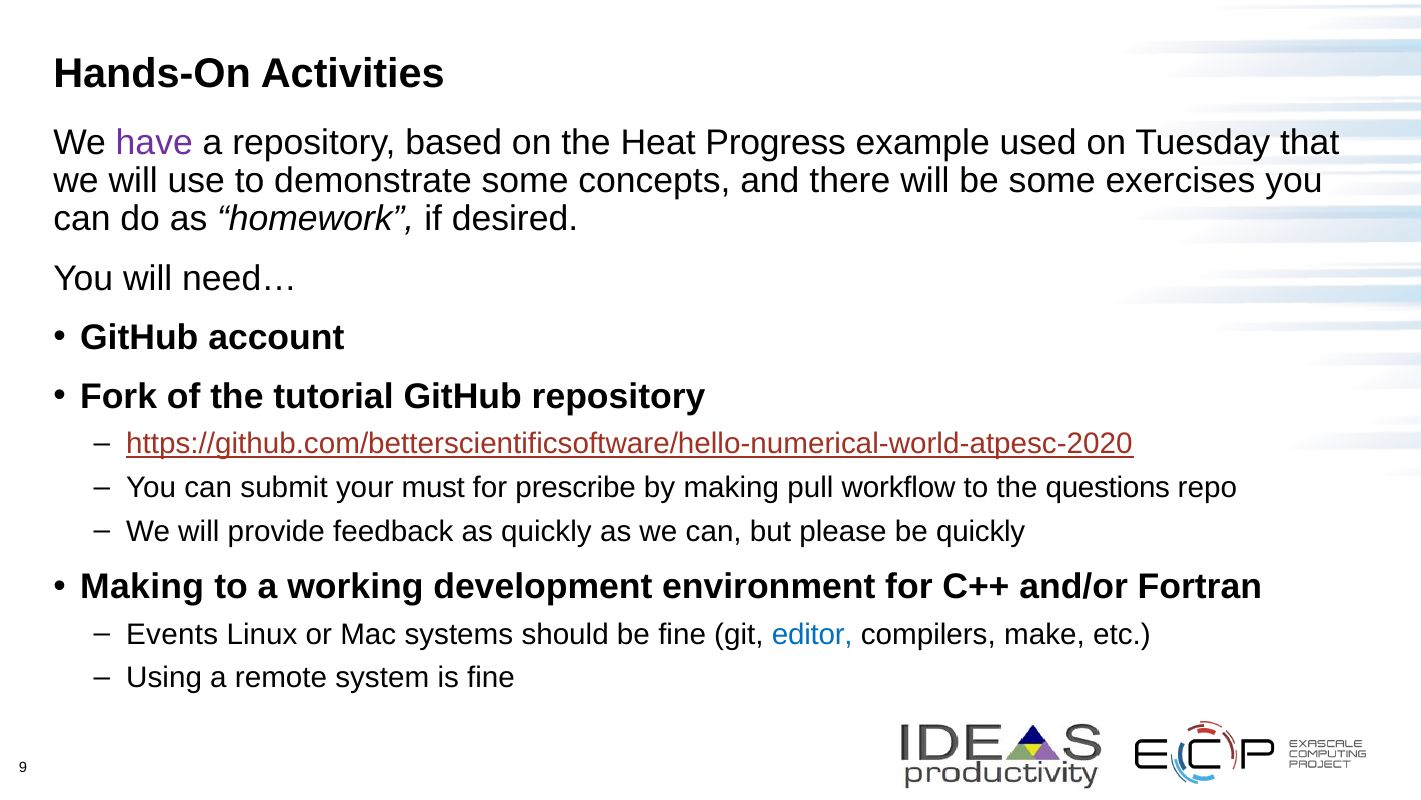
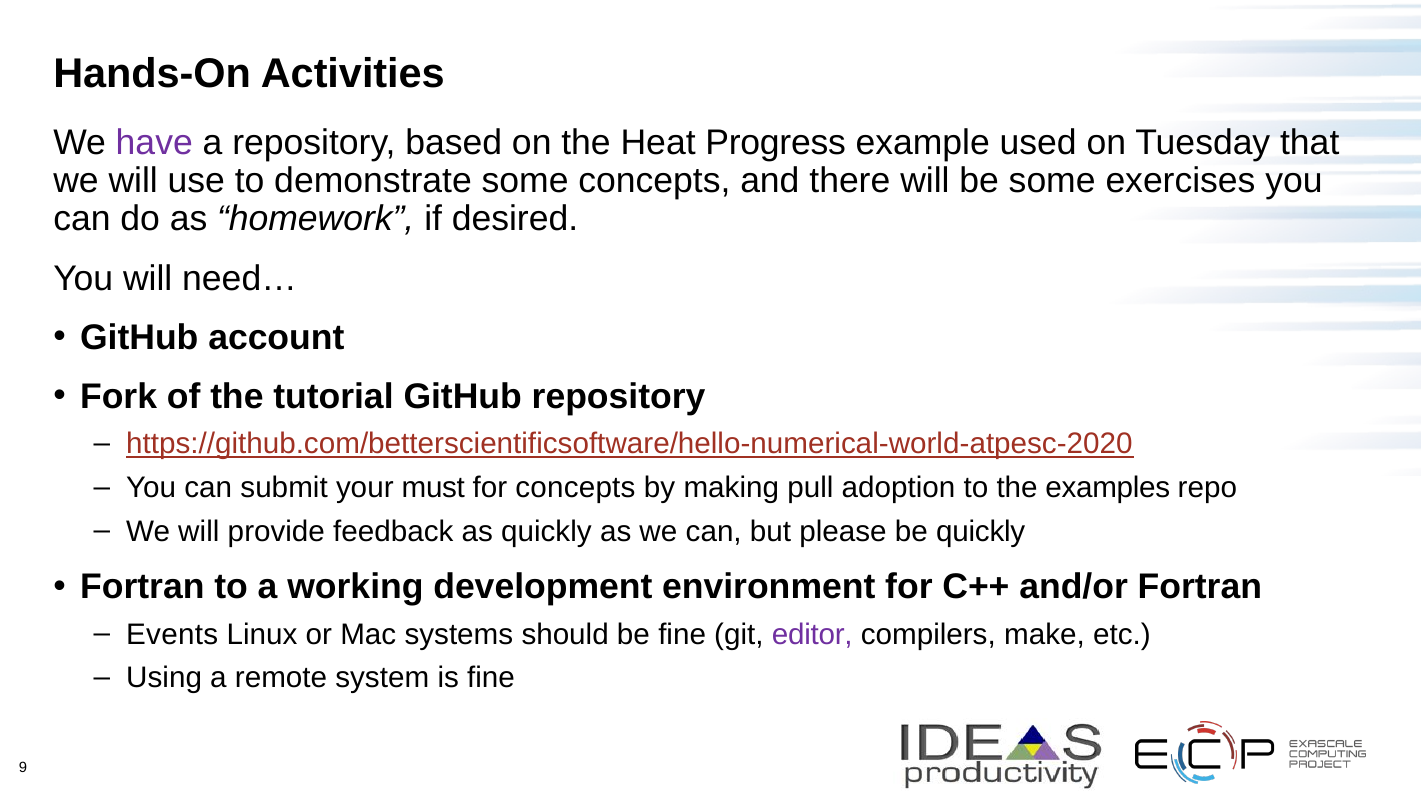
for prescribe: prescribe -> concepts
workflow: workflow -> adoption
questions: questions -> examples
Making at (142, 587): Making -> Fortran
editor colour: blue -> purple
